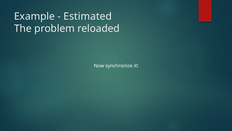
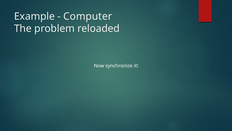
Estimated: Estimated -> Computer
